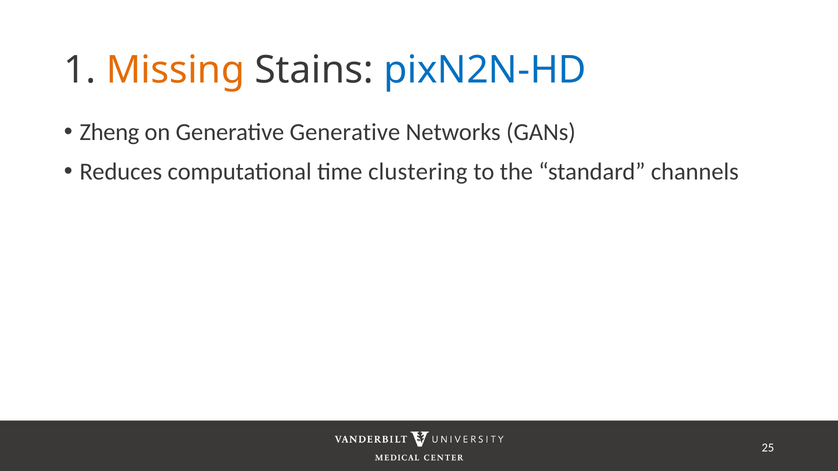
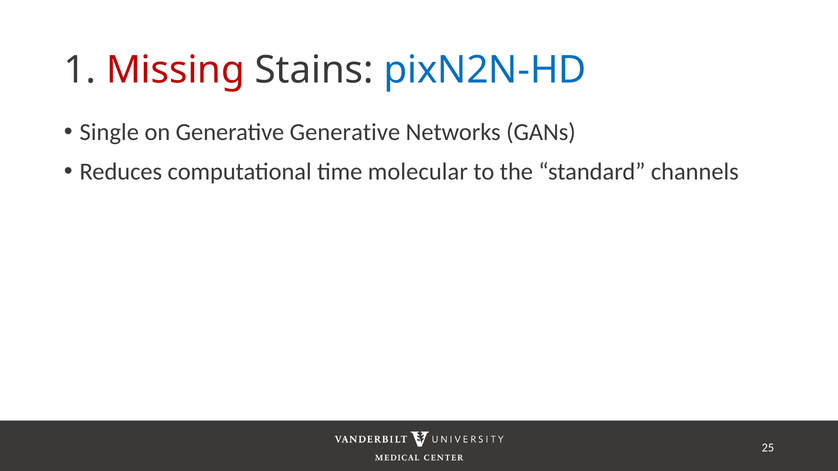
Missing colour: orange -> red
Zheng: Zheng -> Single
clustering: clustering -> molecular
